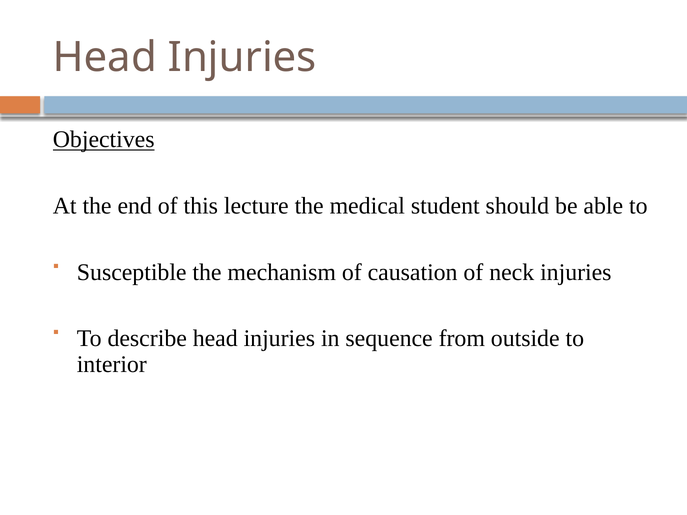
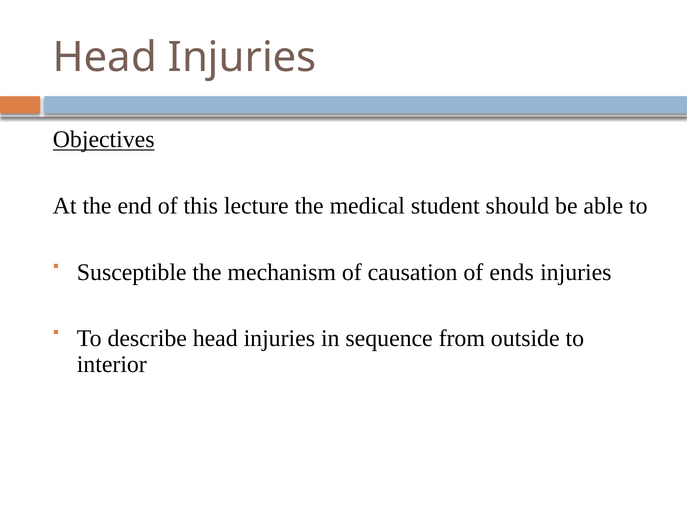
neck: neck -> ends
